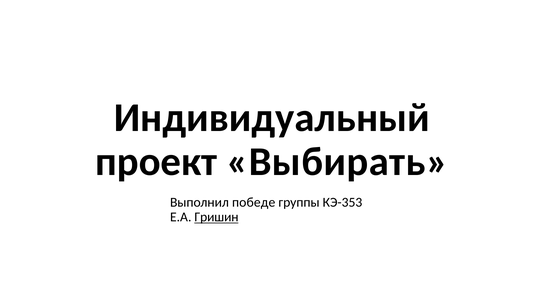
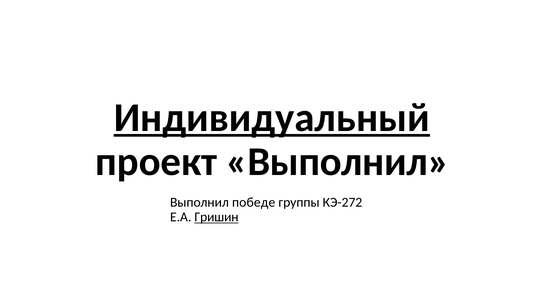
Индивидуальный underline: none -> present
проект Выбирать: Выбирать -> Выполнил
КЭ-353: КЭ-353 -> КЭ-272
